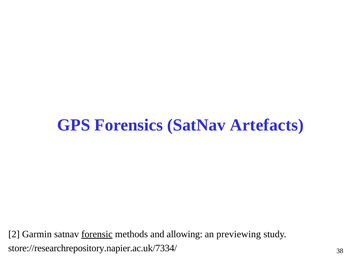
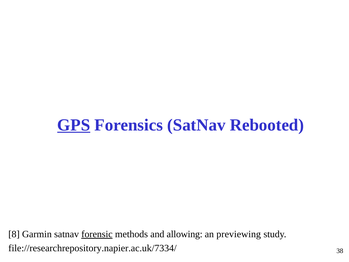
GPS underline: none -> present
Artefacts: Artefacts -> Rebooted
2: 2 -> 8
store://researchrepository.napier.ac.uk/7334/: store://researchrepository.napier.ac.uk/7334/ -> file://researchrepository.napier.ac.uk/7334/
